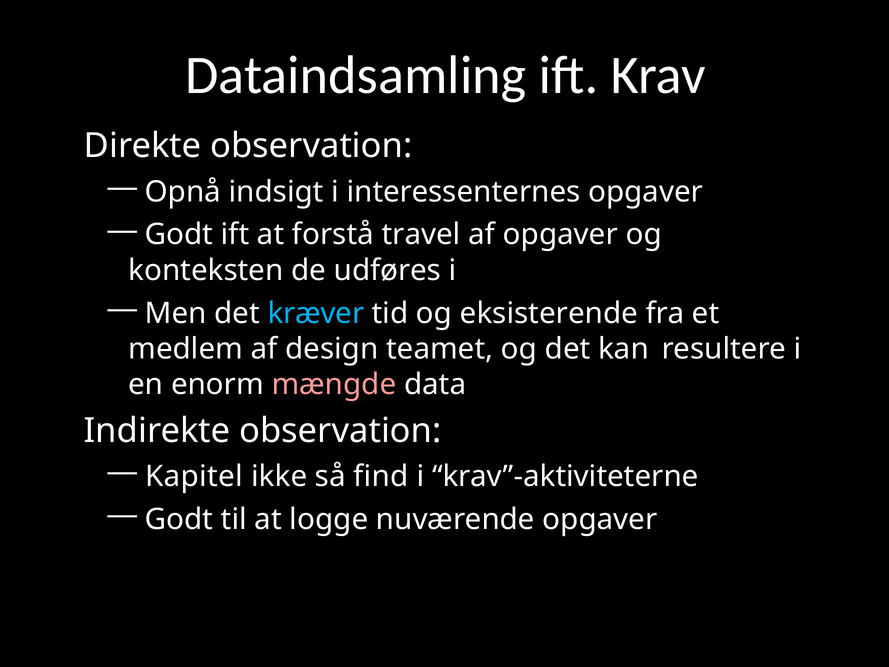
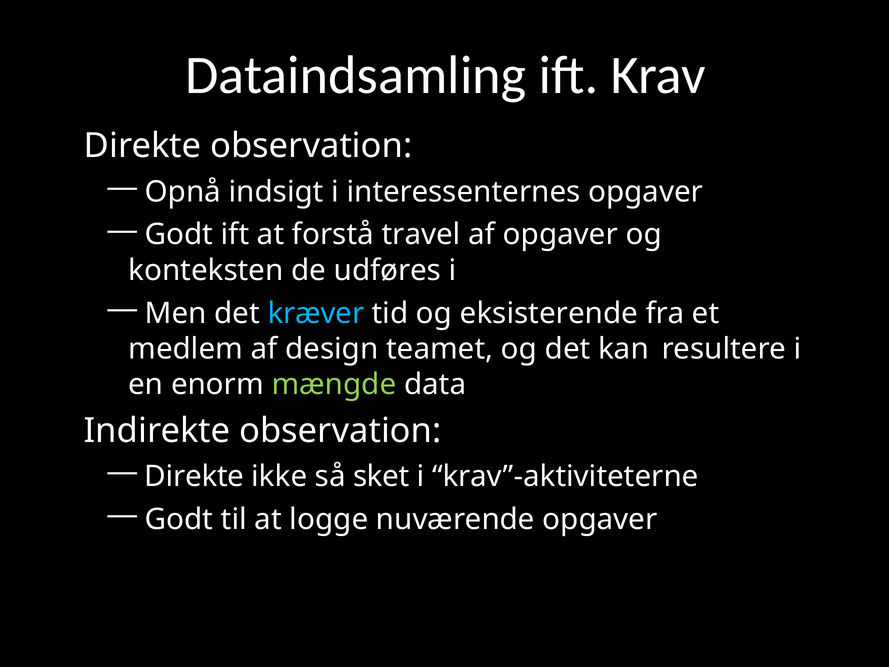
mængde colour: pink -> light green
Kapitel at (194, 476): Kapitel -> Direkte
find: find -> sket
